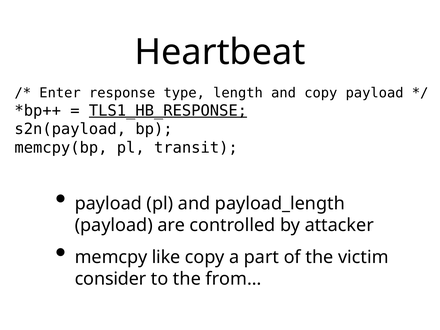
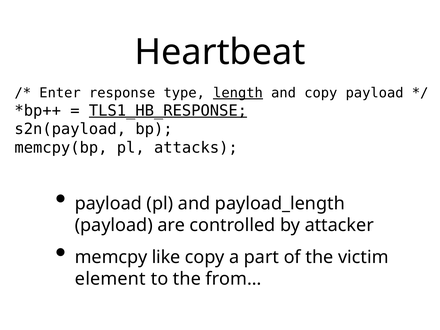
length underline: none -> present
transit: transit -> attacks
consider: consider -> element
